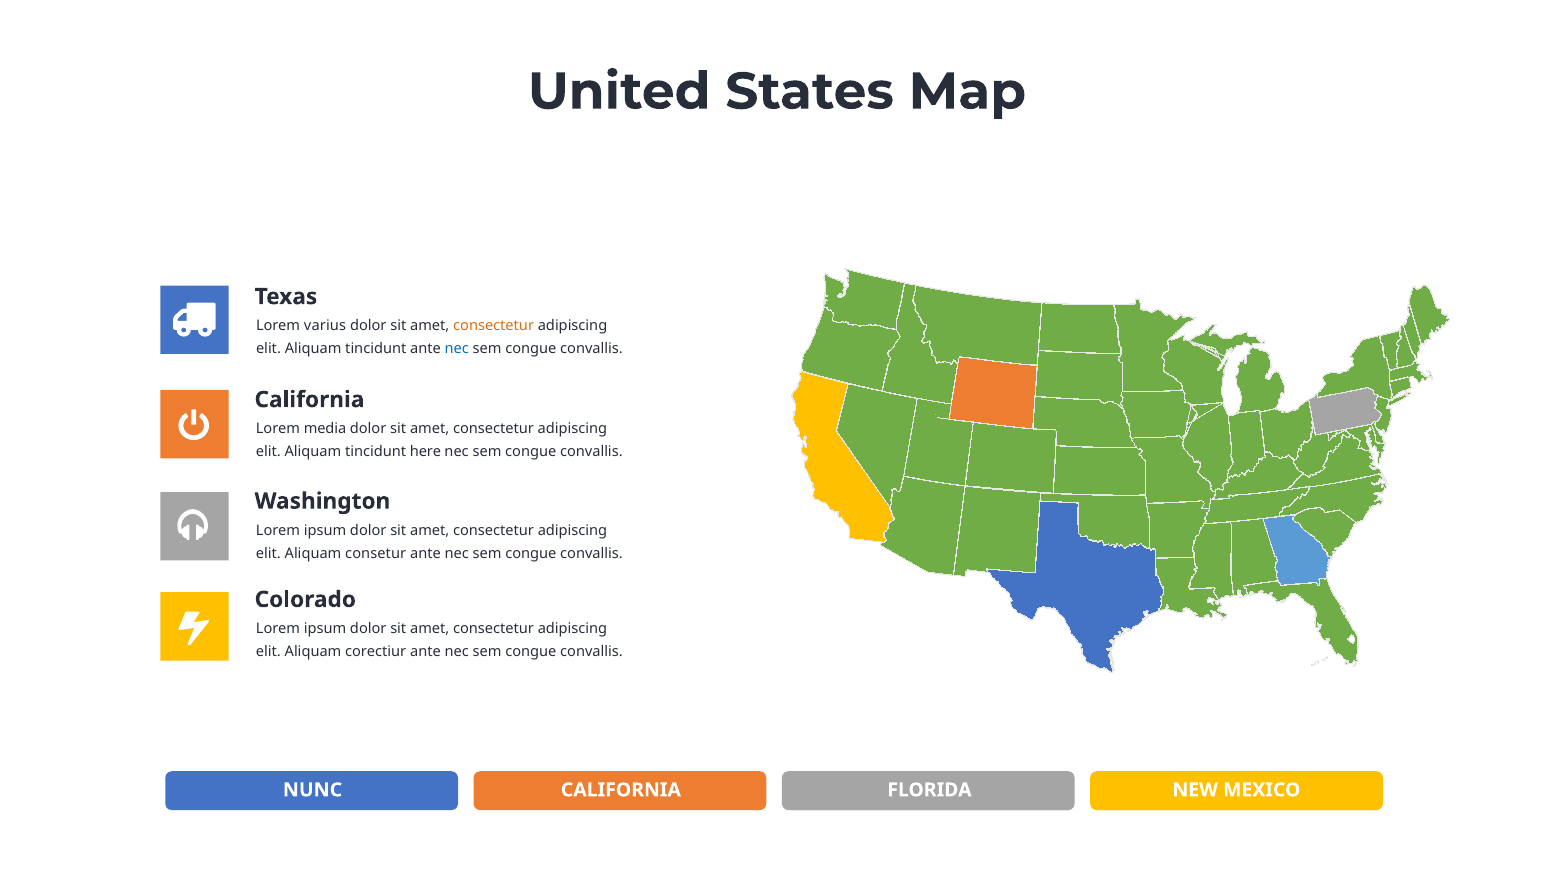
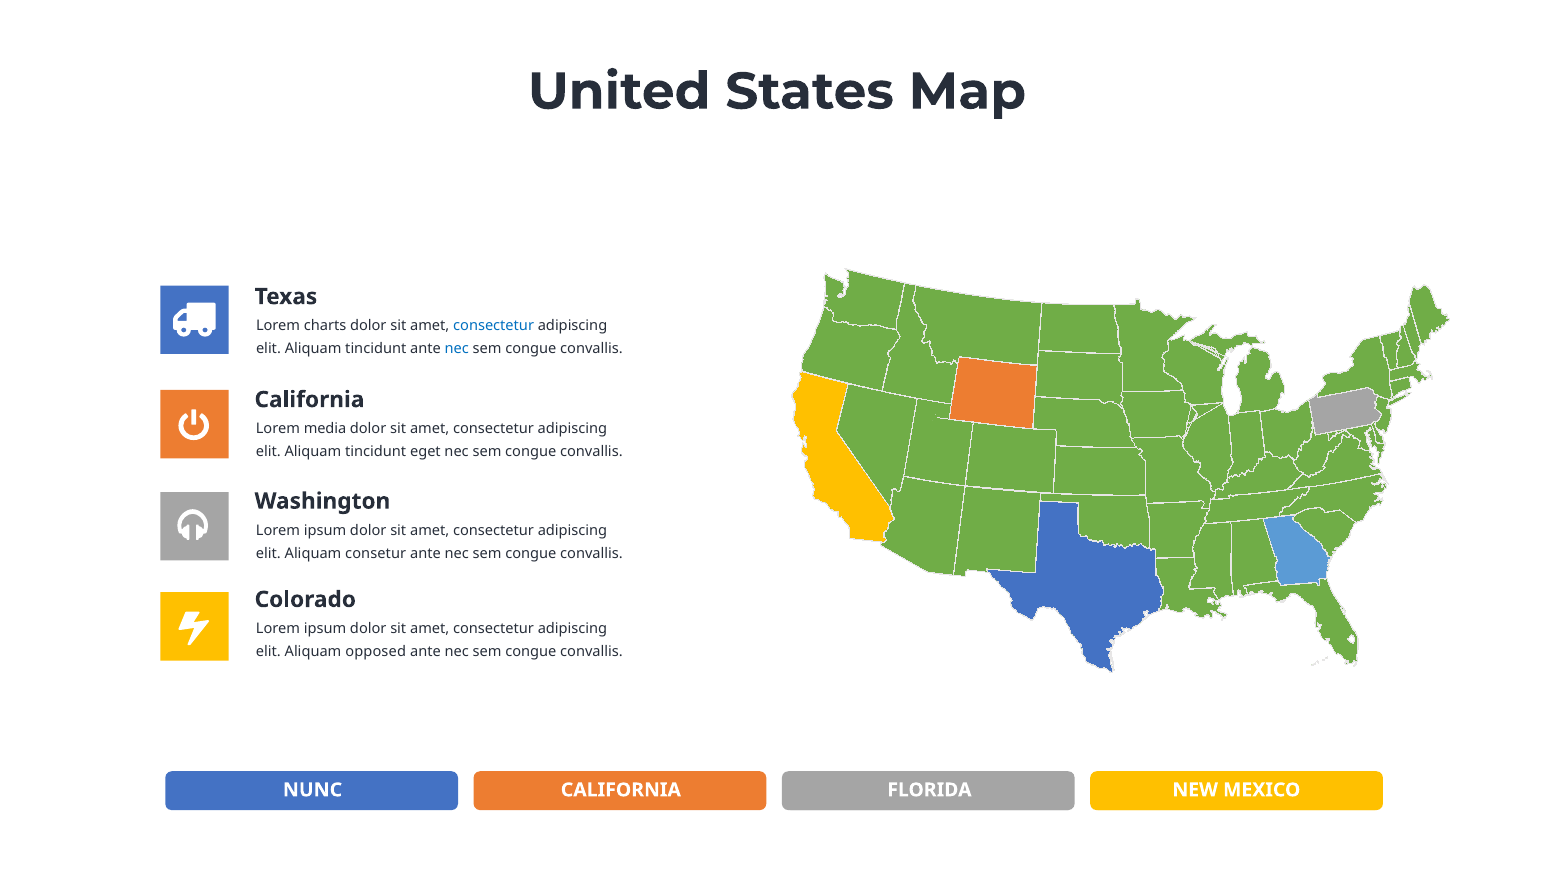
varius: varius -> charts
consectetur at (494, 326) colour: orange -> blue
here: here -> eget
corectiur: corectiur -> opposed
